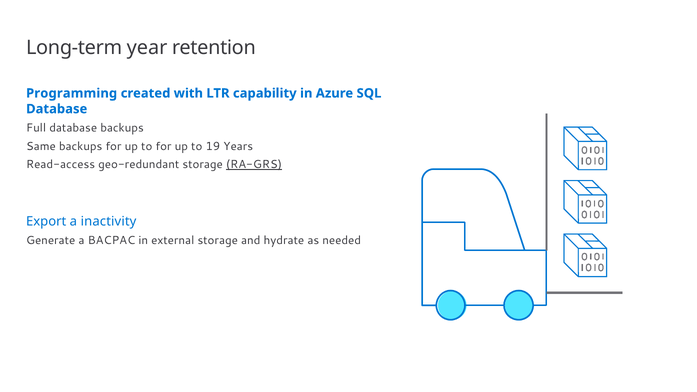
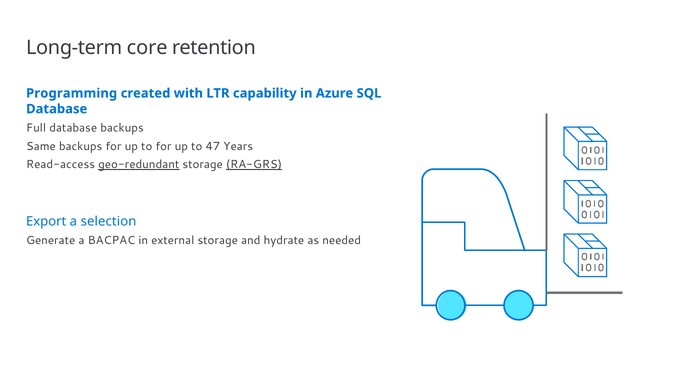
year: year -> core
19: 19 -> 47
geo-redundant underline: none -> present
inactivity: inactivity -> selection
